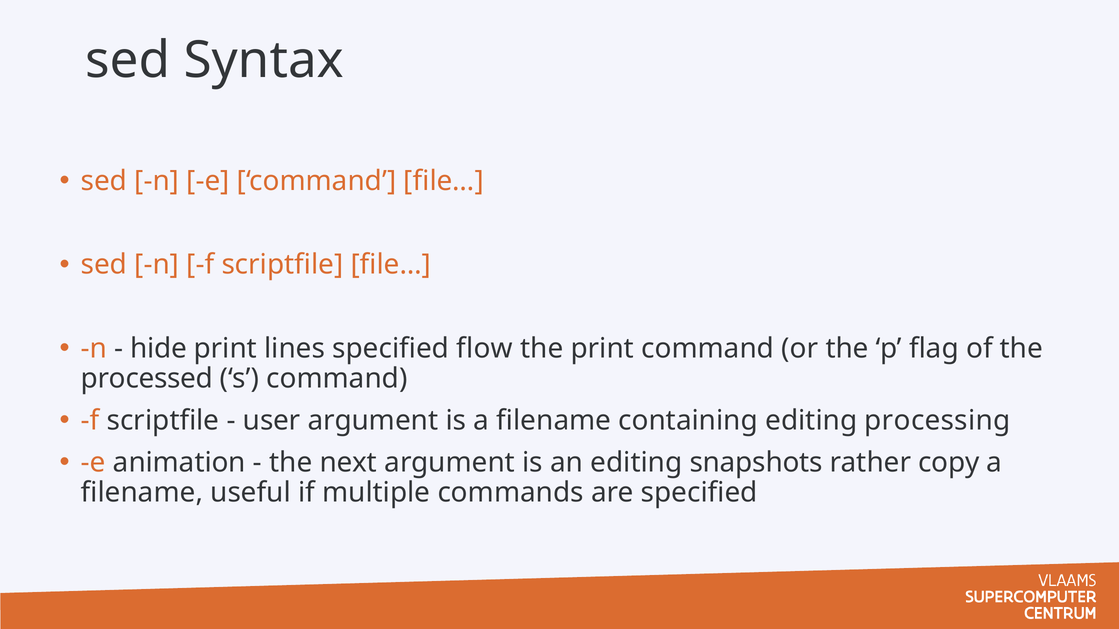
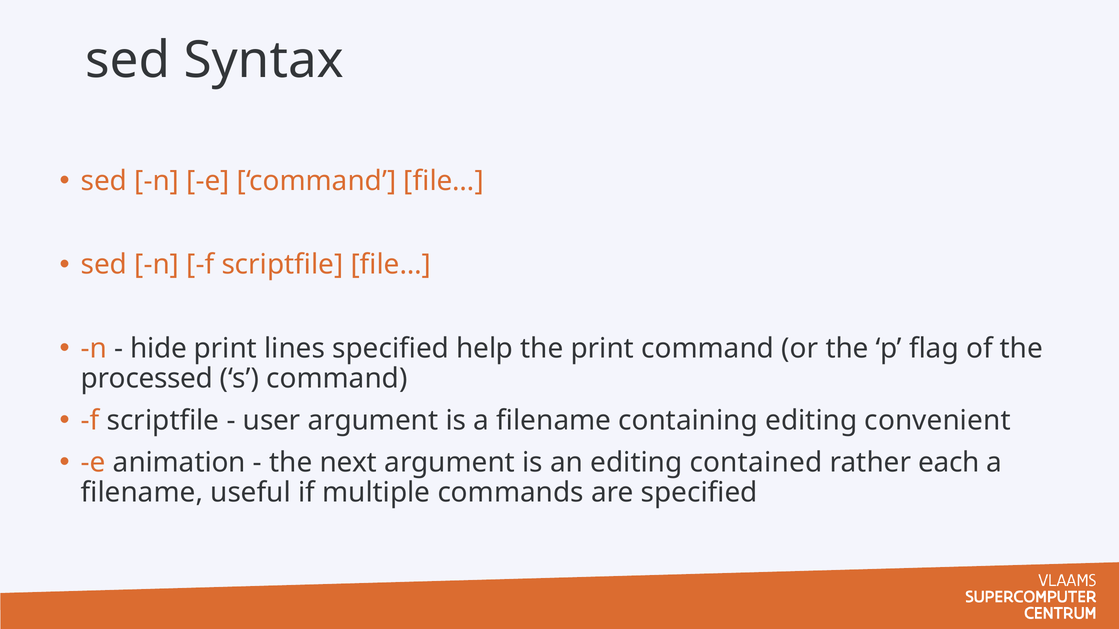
flow: flow -> help
processing: processing -> convenient
snapshots: snapshots -> contained
copy: copy -> each
